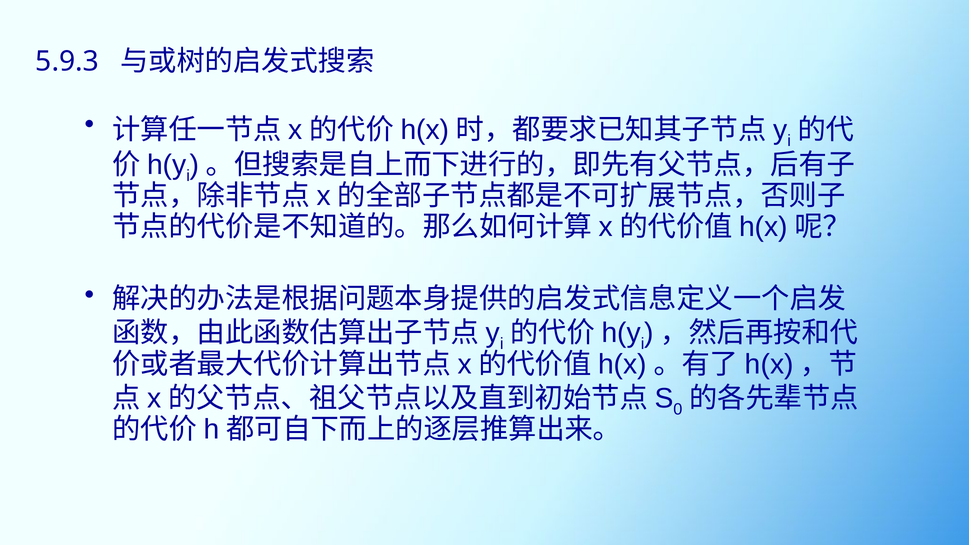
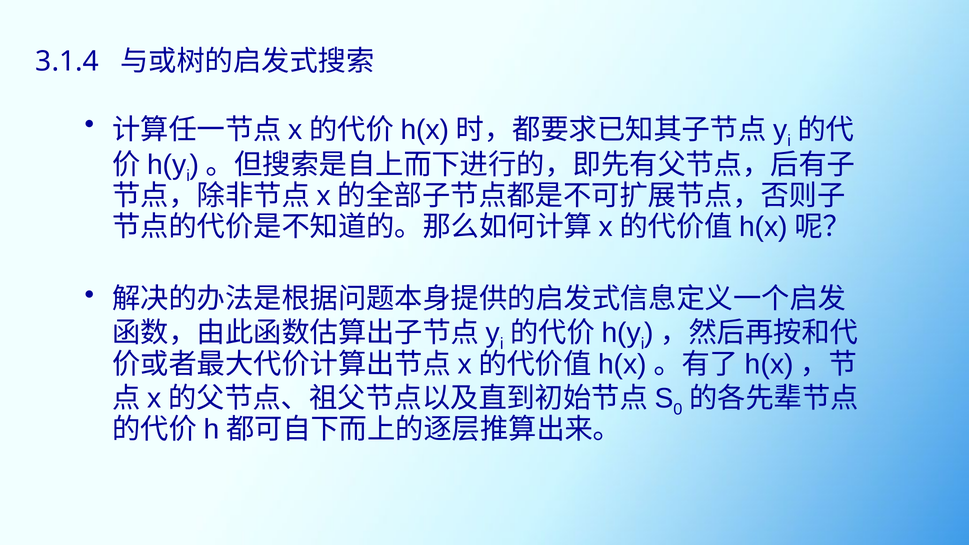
5.9.3: 5.9.3 -> 3.1.4
